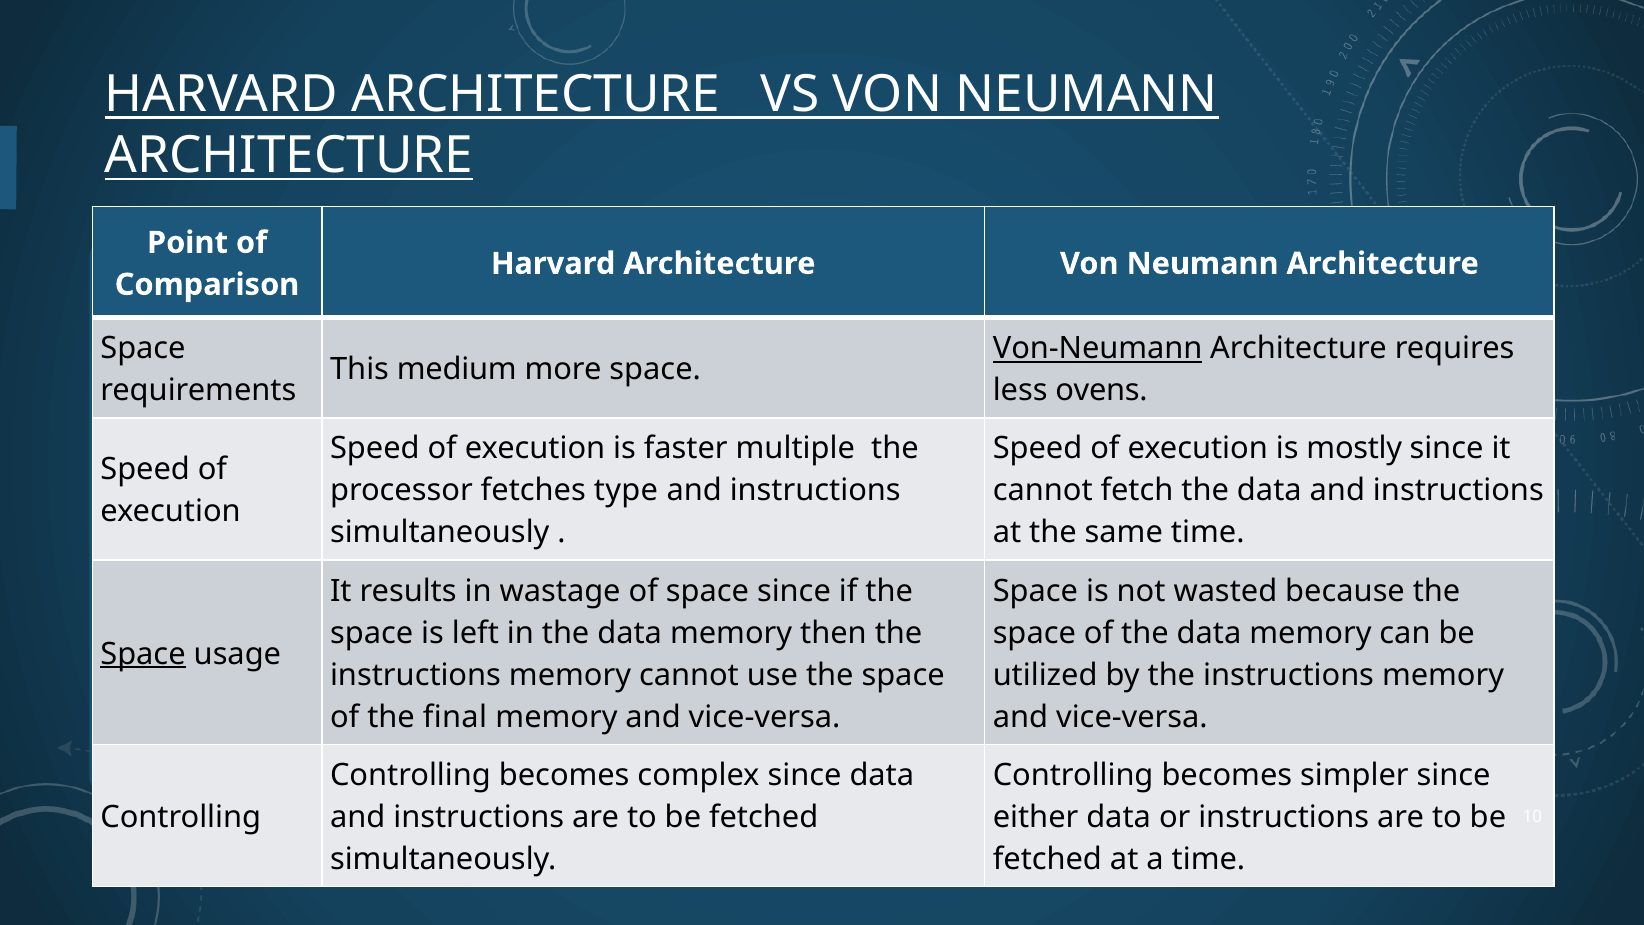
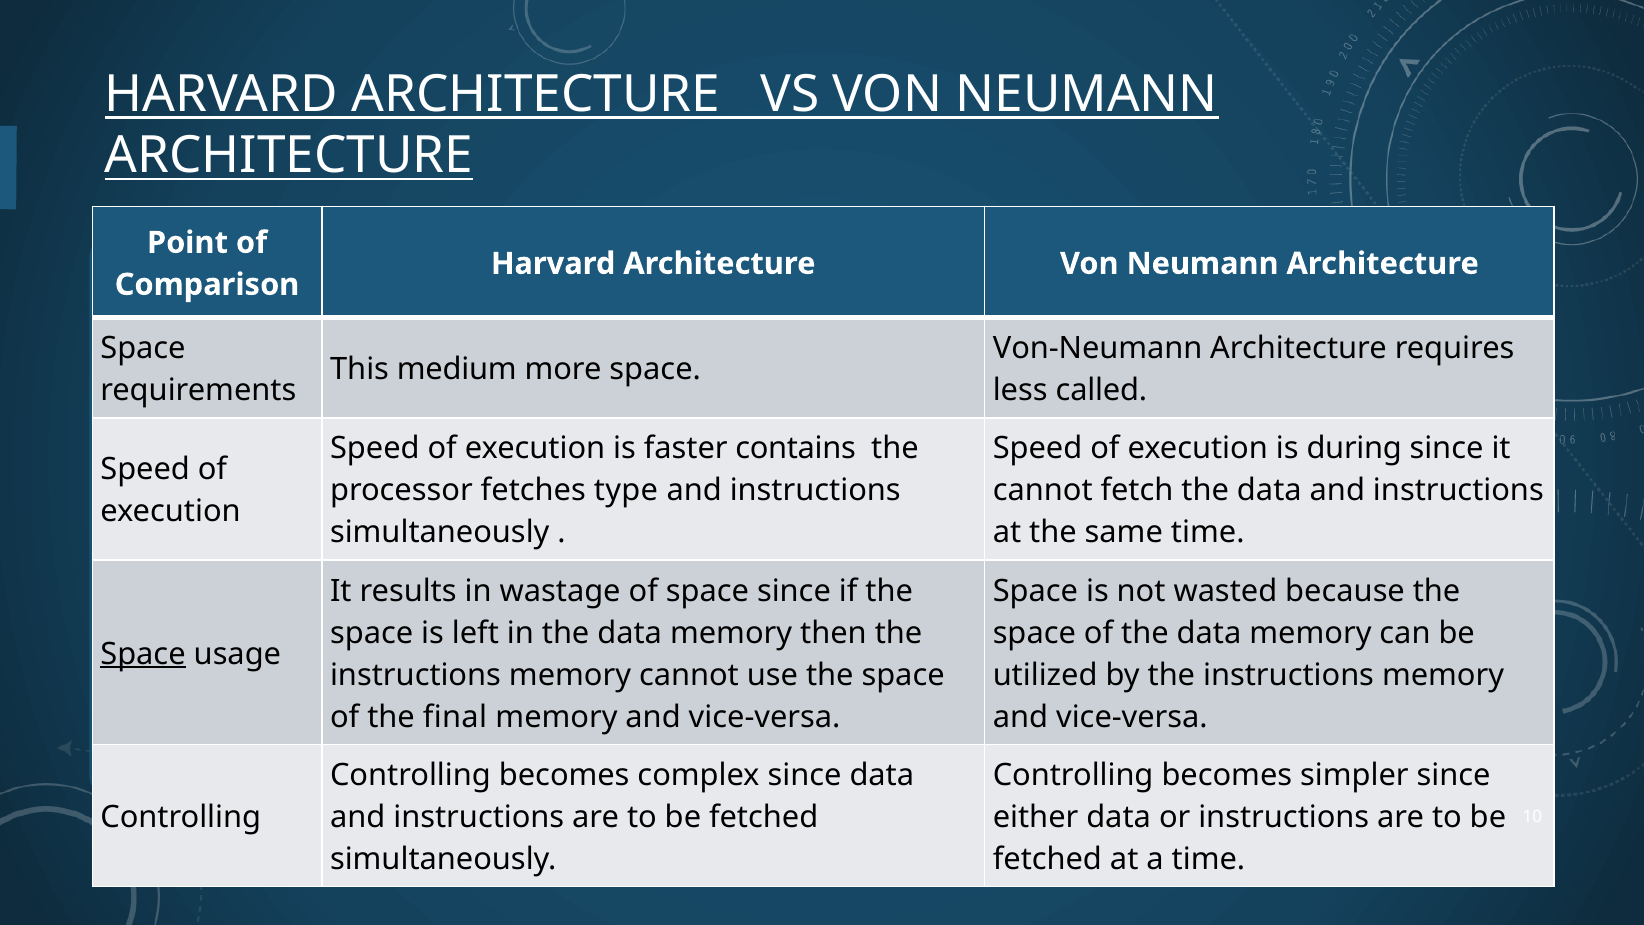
Von-Neumann underline: present -> none
ovens: ovens -> called
multiple: multiple -> contains
mostly: mostly -> during
